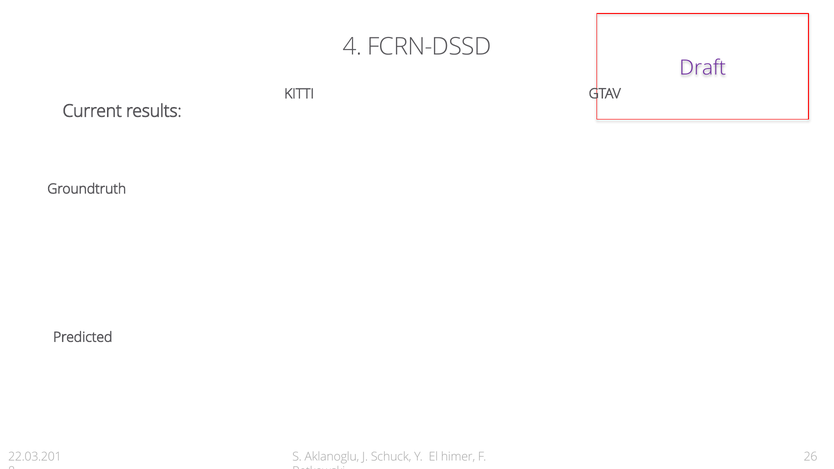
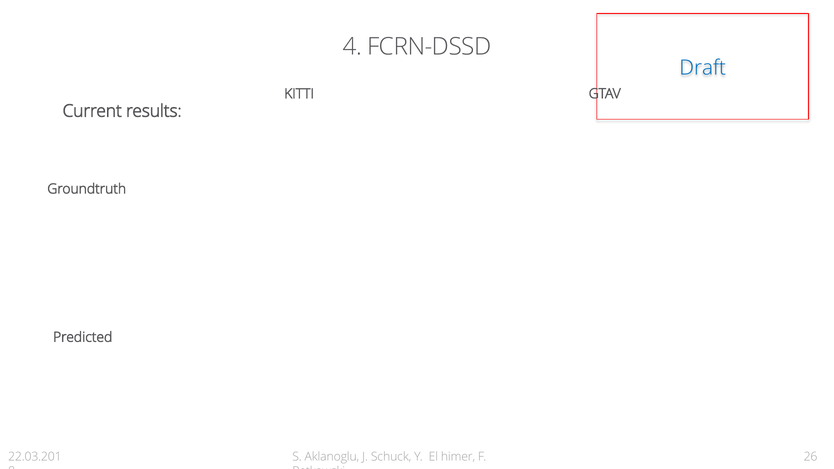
Draft colour: purple -> blue
